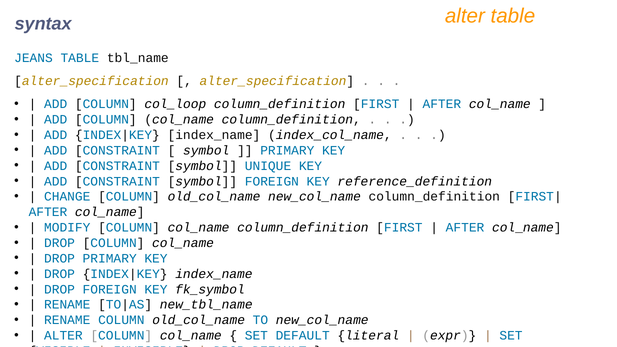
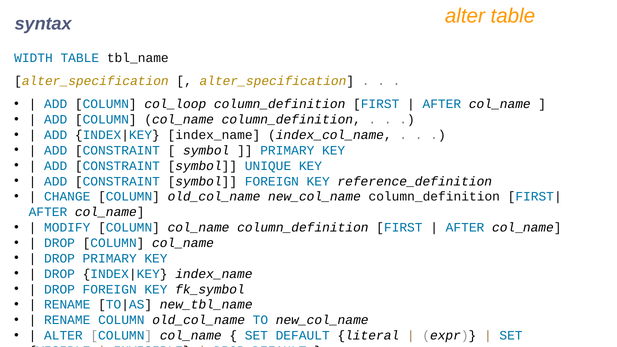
JEANS: JEANS -> WIDTH
